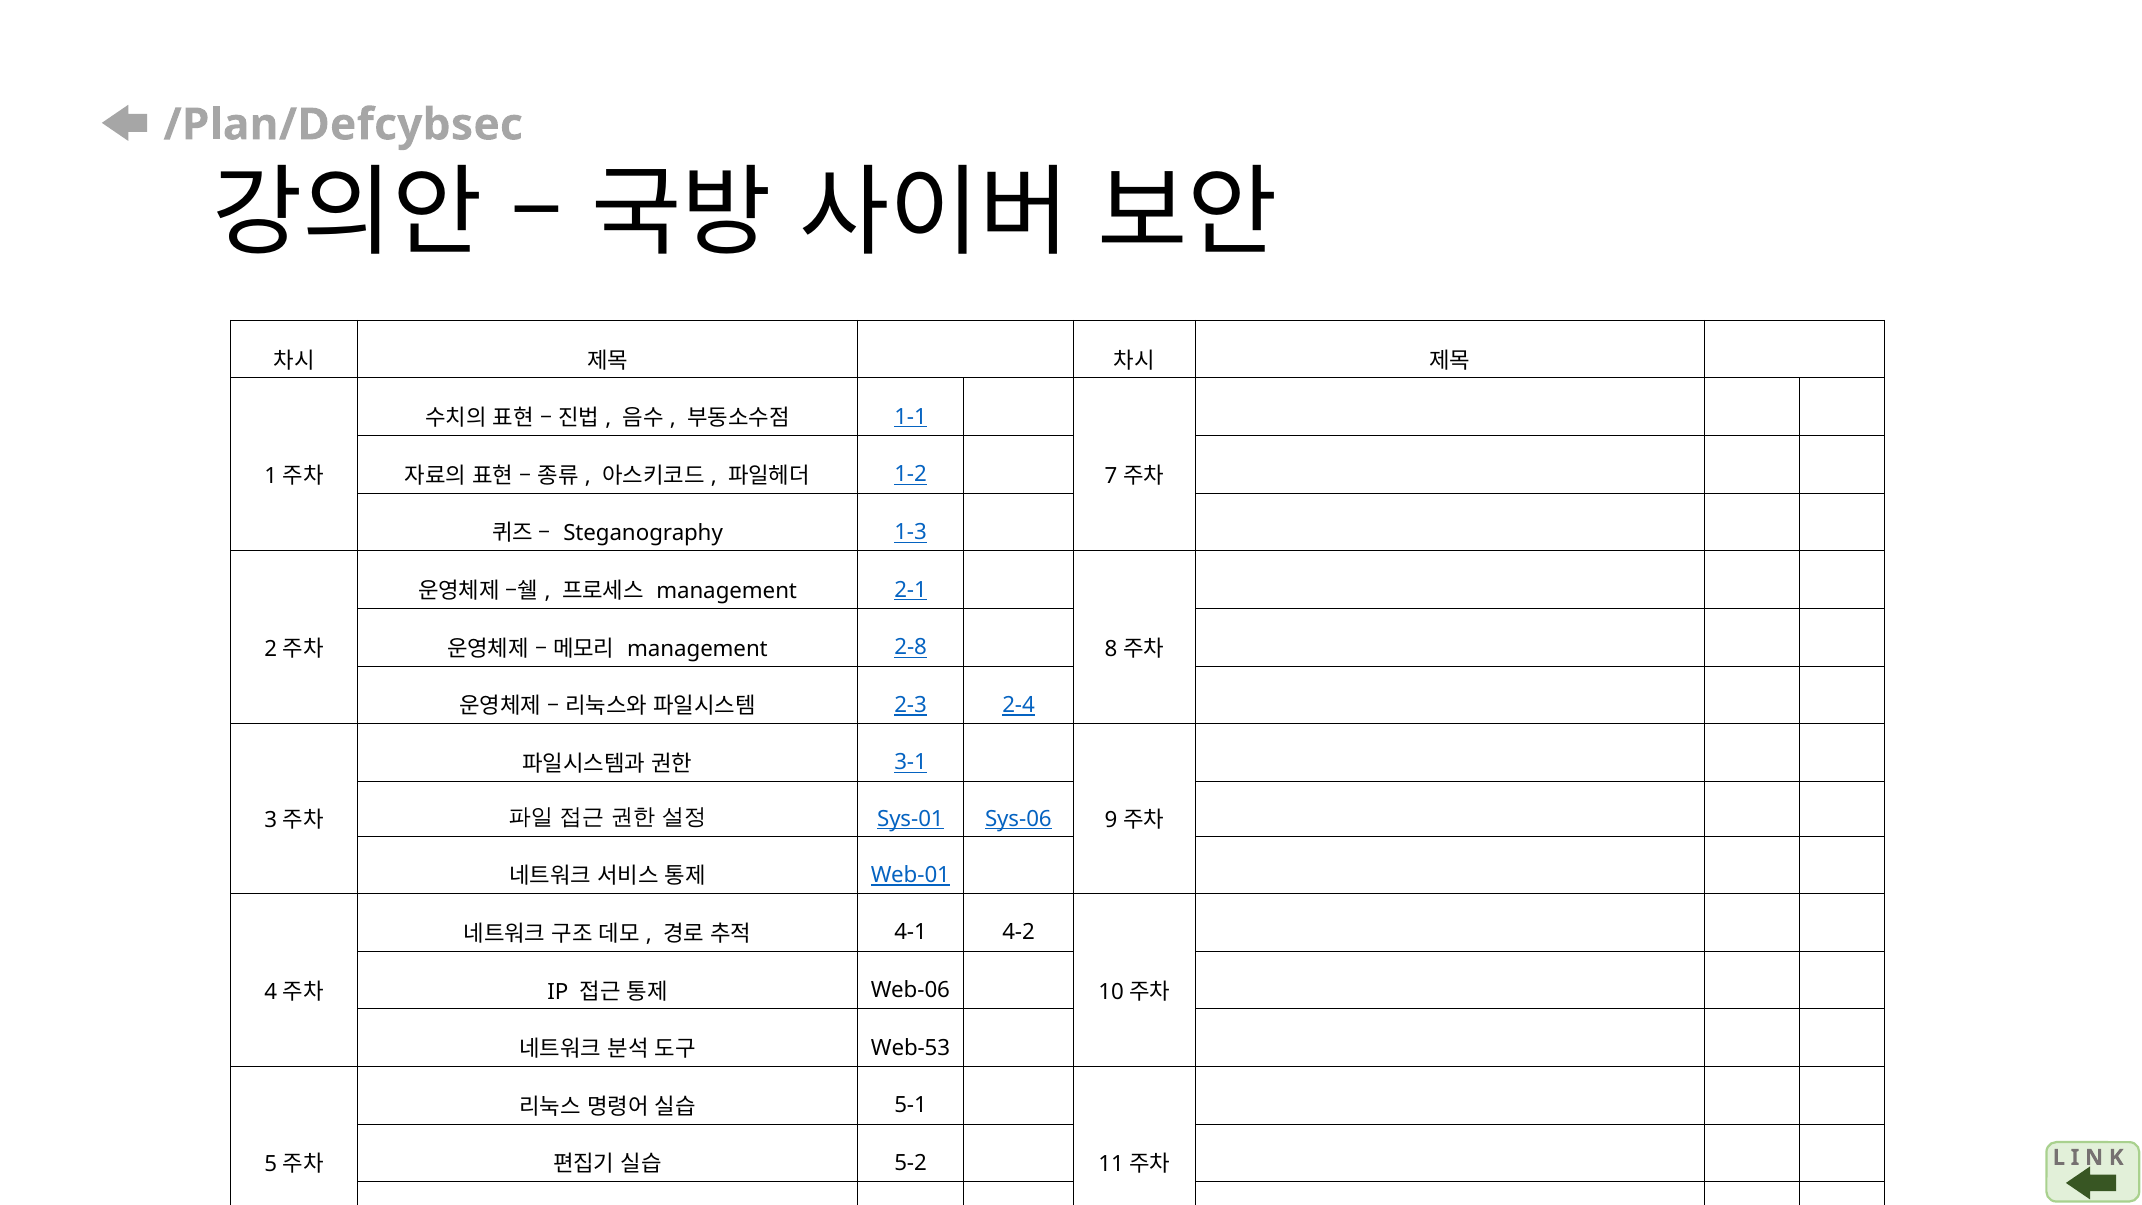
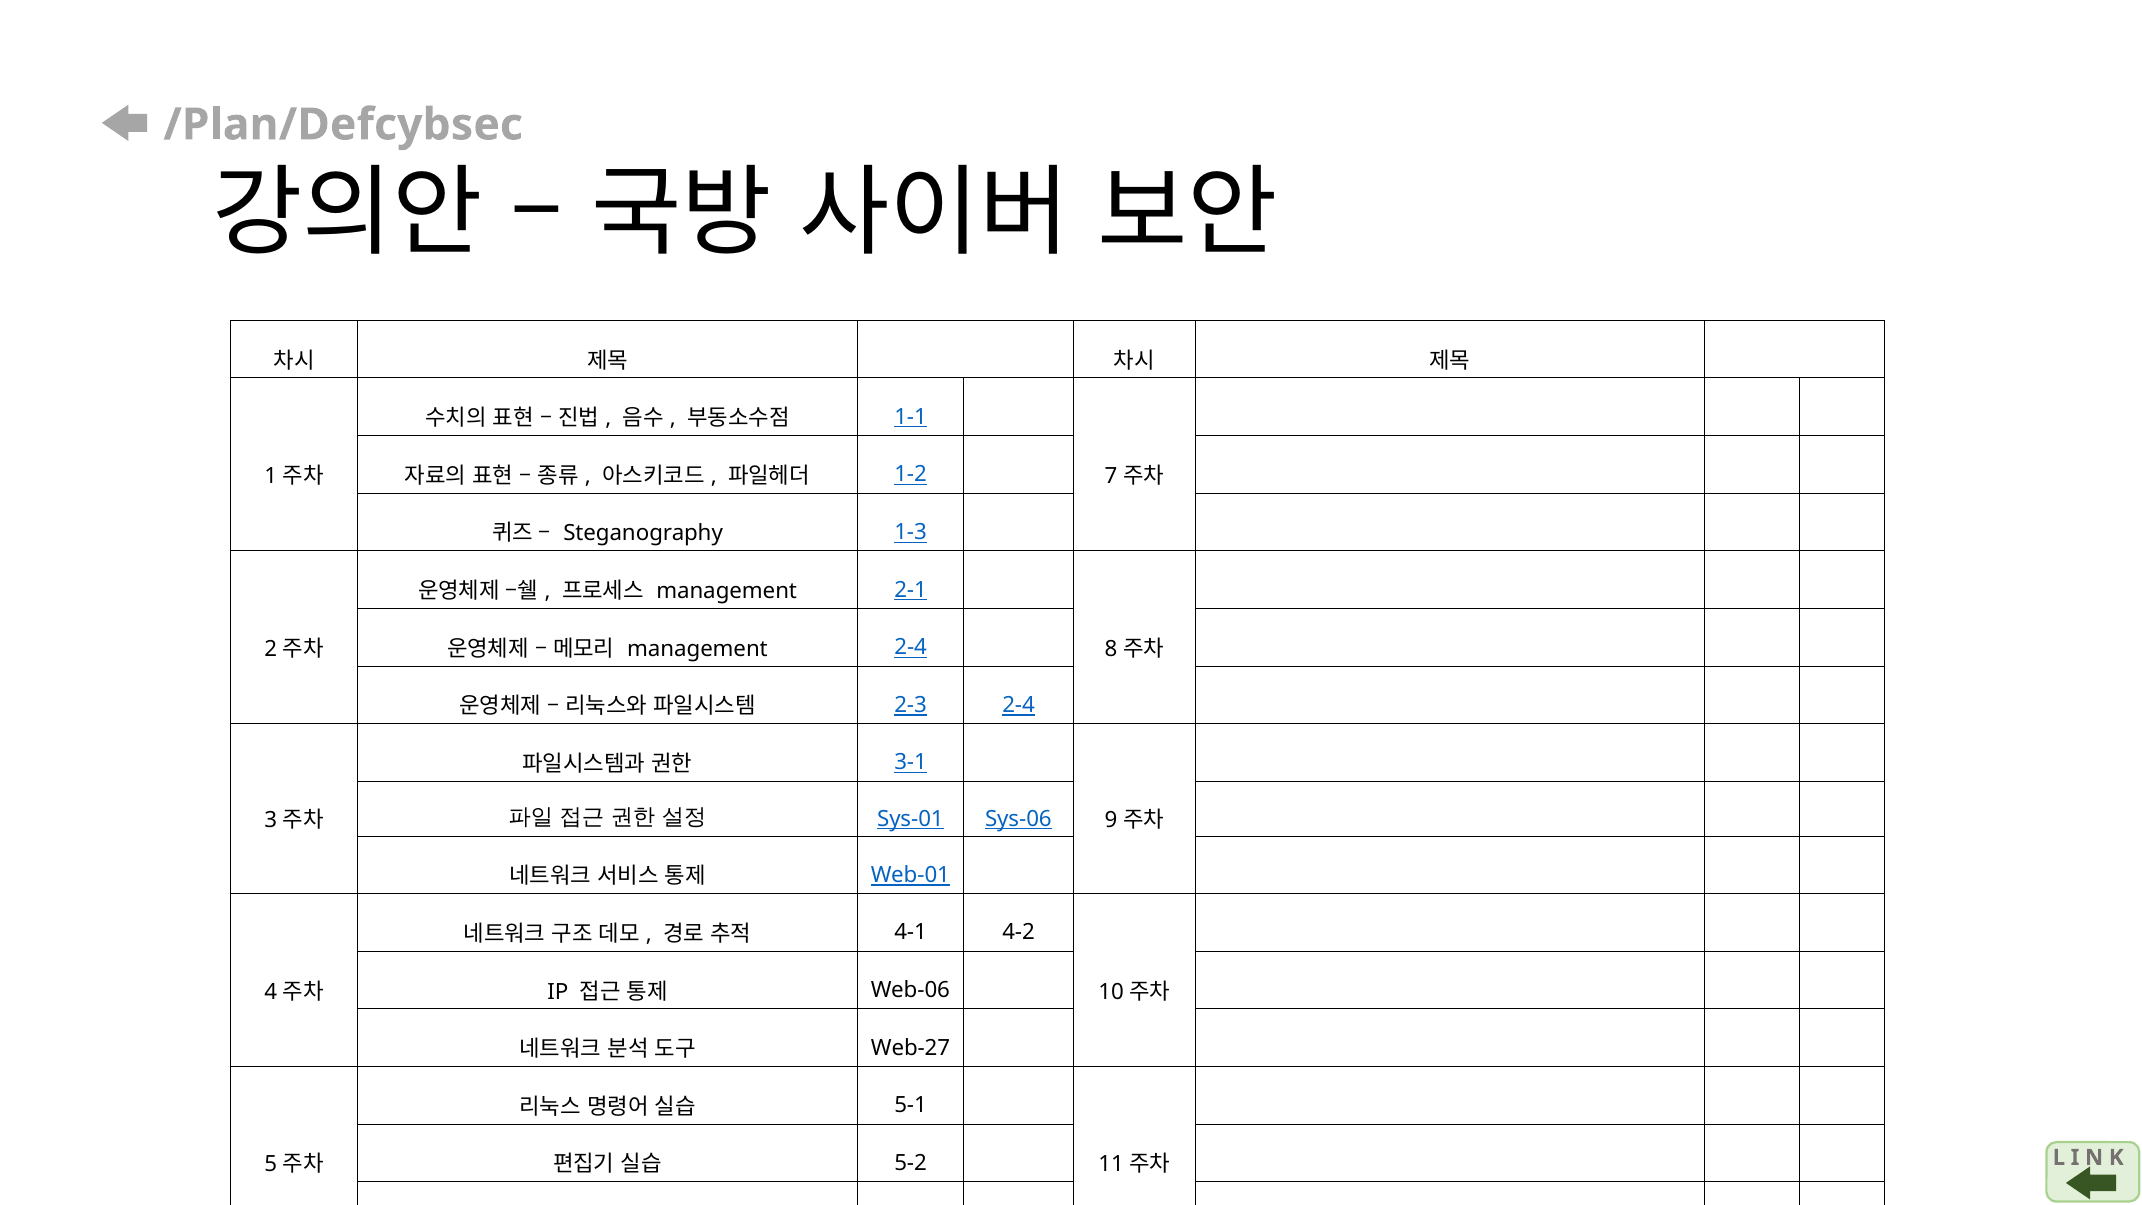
management 2-8: 2-8 -> 2-4
Web-53: Web-53 -> Web-27
